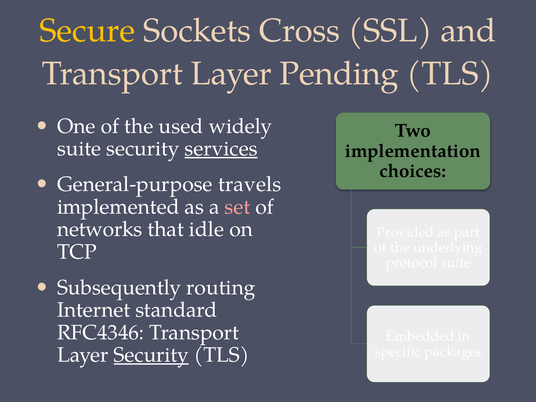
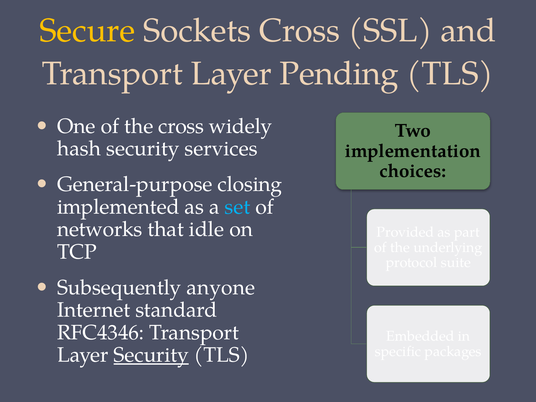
the used: used -> cross
suite at (79, 149): suite -> hash
services underline: present -> none
travels: travels -> closing
set colour: pink -> light blue
routing: routing -> anyone
